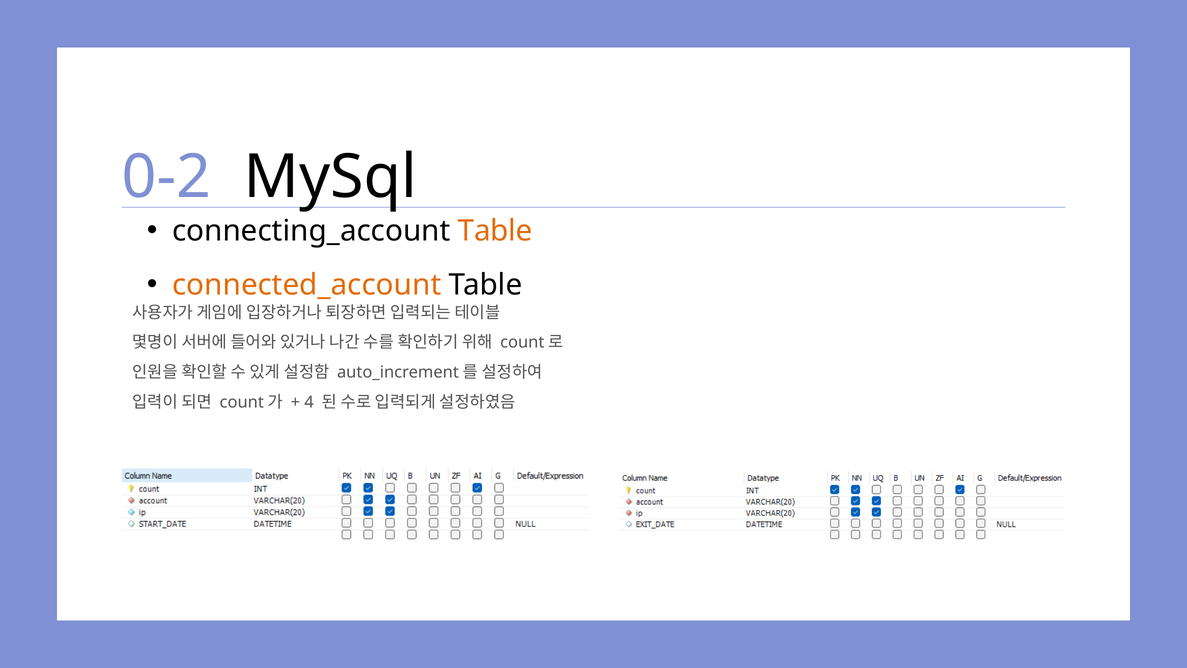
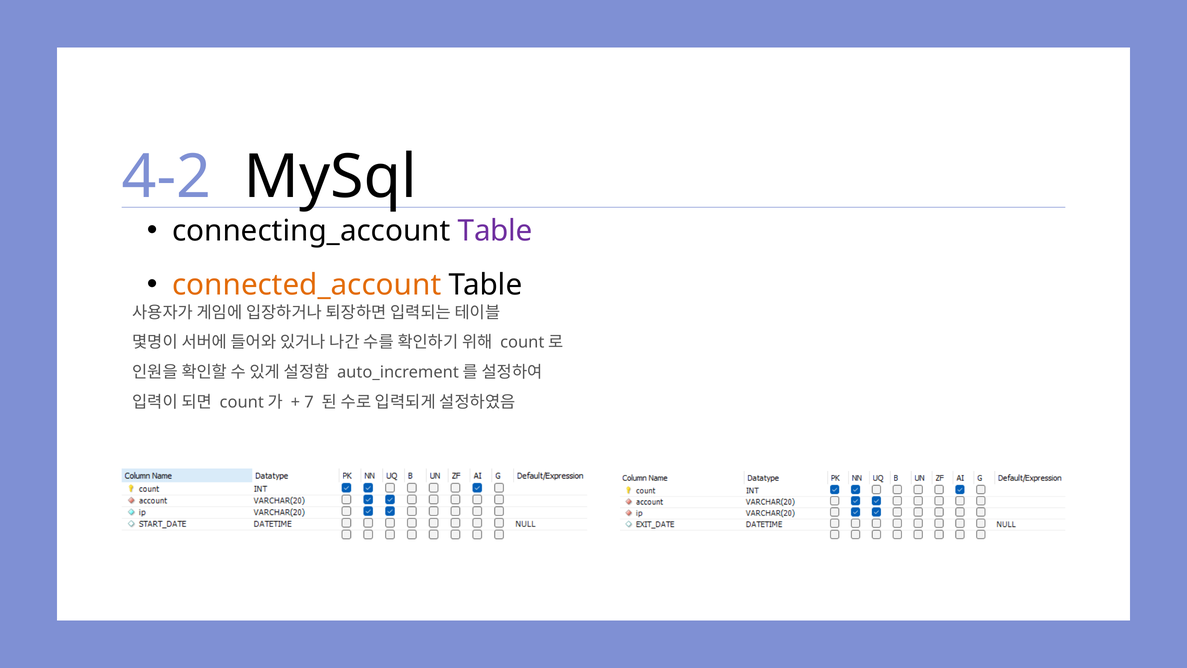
0-2: 0-2 -> 4-2
Table at (495, 231) colour: orange -> purple
4: 4 -> 7
